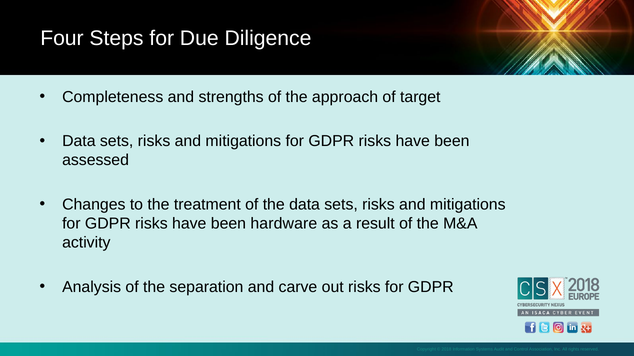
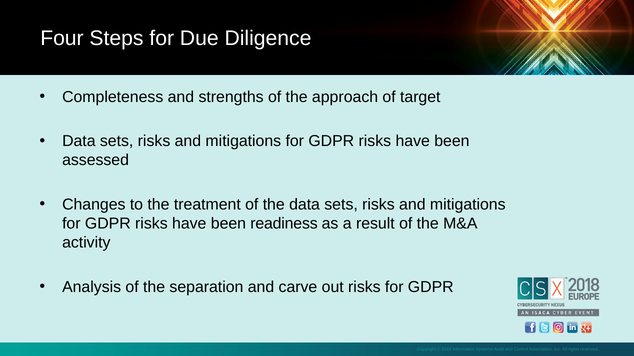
hardware: hardware -> readiness
